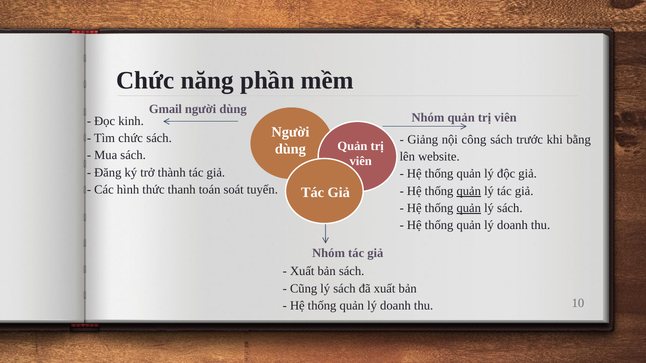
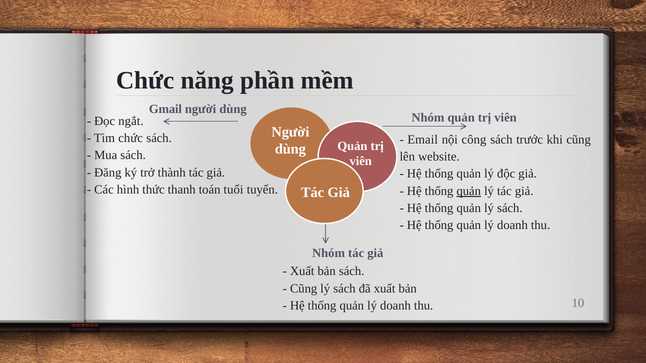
kinh: kinh -> ngắt
Giảng: Giảng -> Email
khi bằng: bằng -> cũng
soát: soát -> tuổi
quản at (469, 208) underline: present -> none
